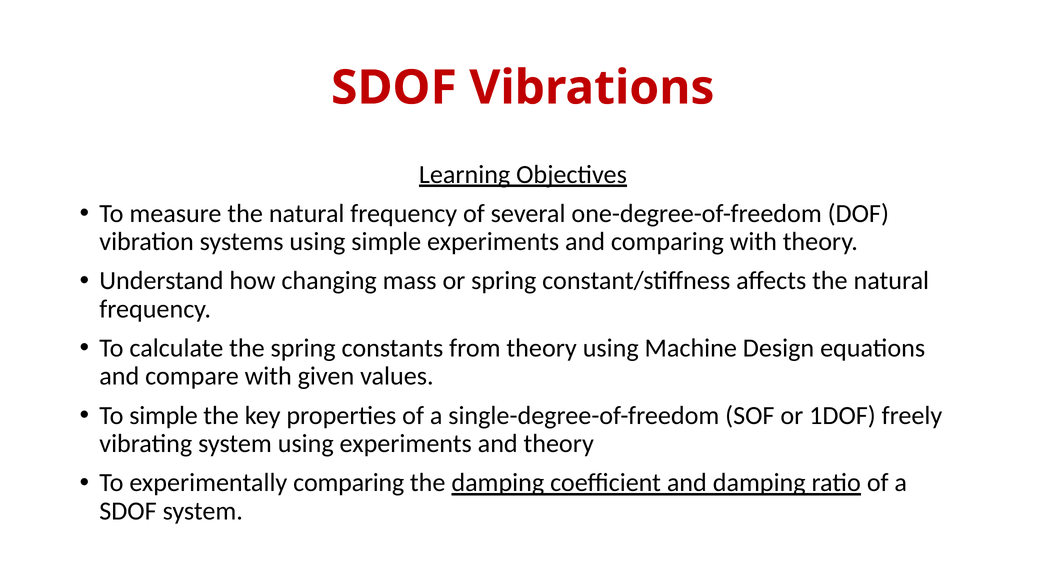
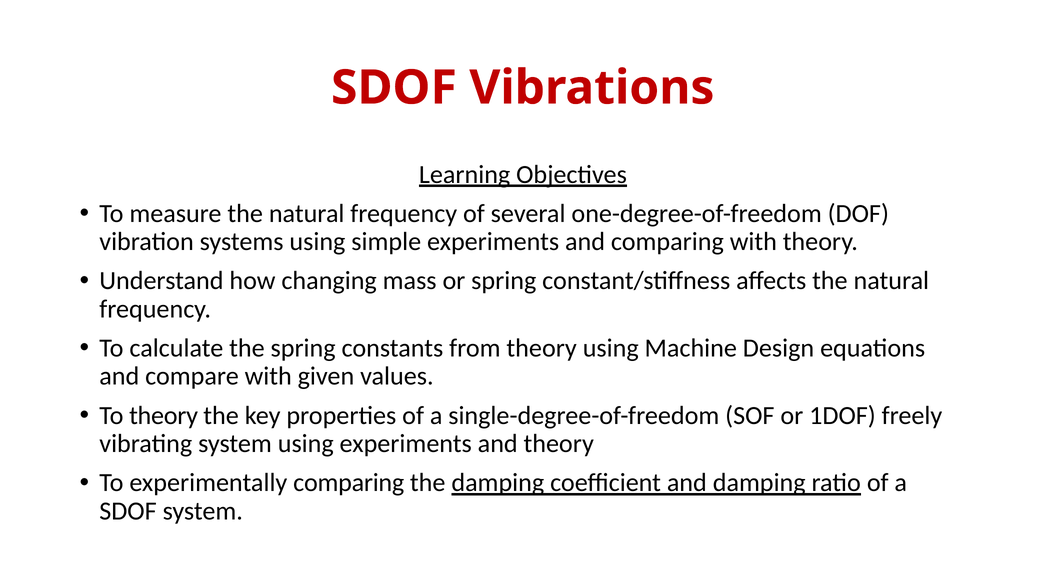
To simple: simple -> theory
